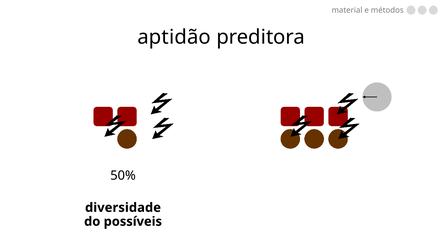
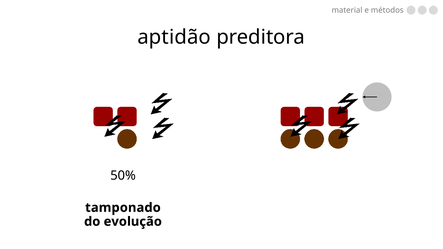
diversidade: diversidade -> tamponado
possíveis: possíveis -> evolução
